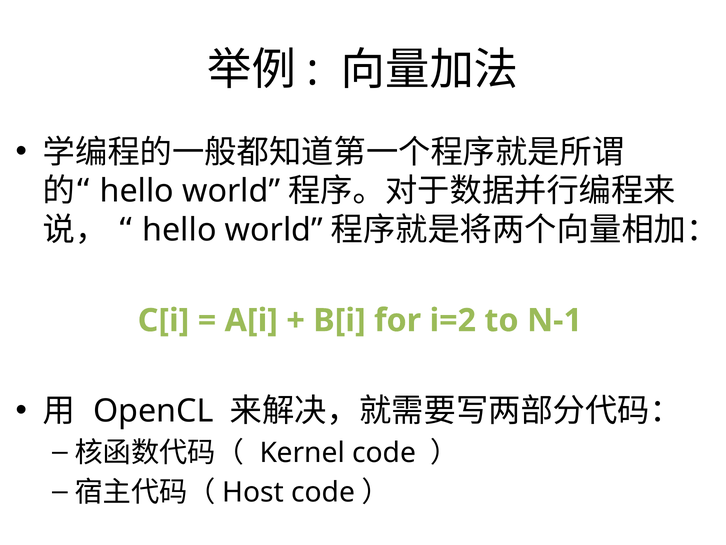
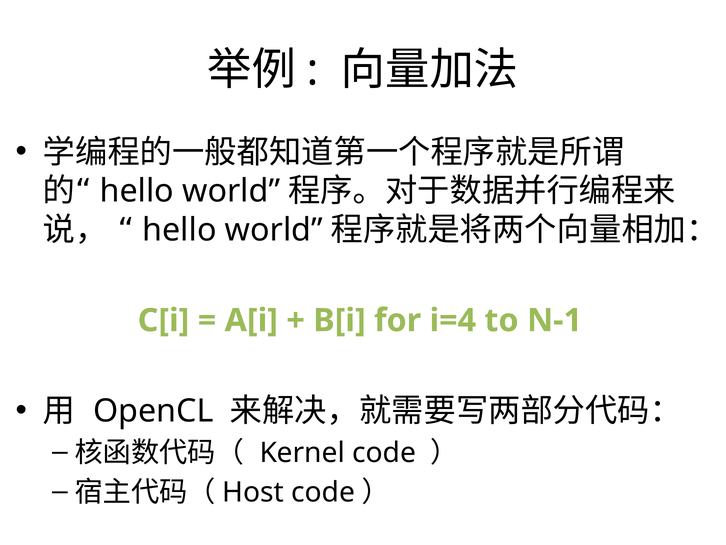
i=2: i=2 -> i=4
